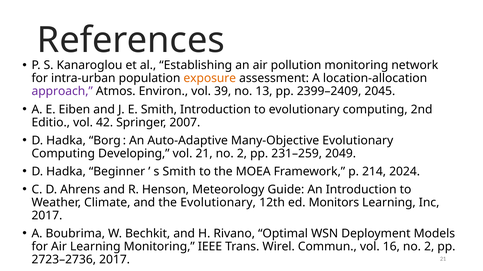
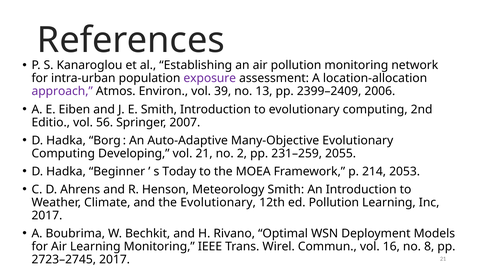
exposure colour: orange -> purple
2045: 2045 -> 2006
42: 42 -> 56
2049: 2049 -> 2055
s Smith: Smith -> Today
2024: 2024 -> 2053
Meteorology Guide: Guide -> Smith
ed Monitors: Monitors -> Pollution
16 no 2: 2 -> 8
2723–2736: 2723–2736 -> 2723–2745
